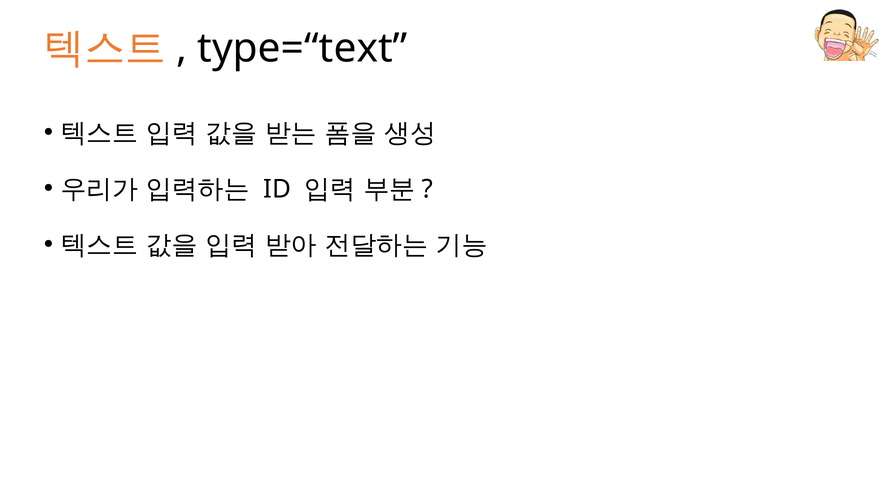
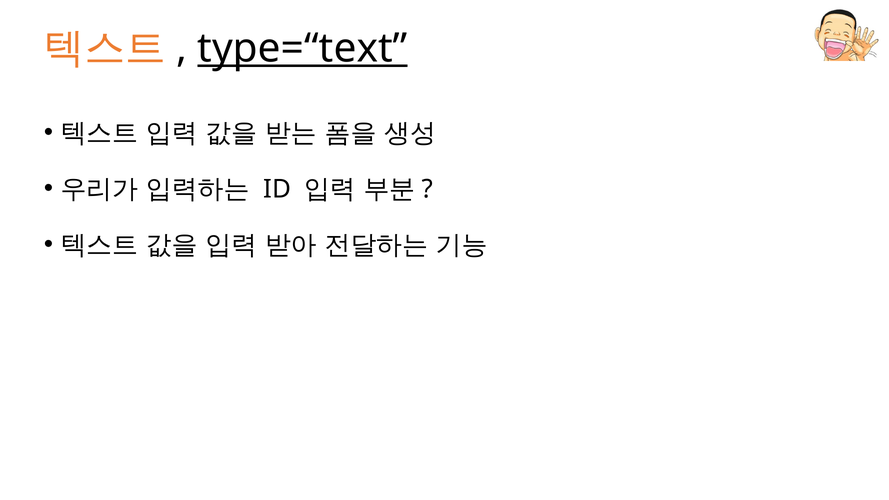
type=“text underline: none -> present
